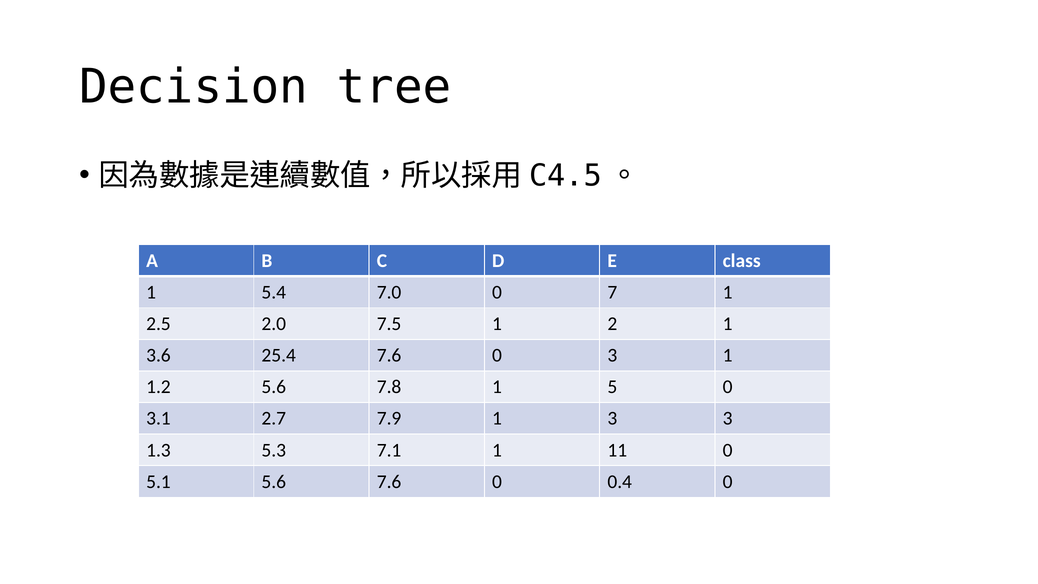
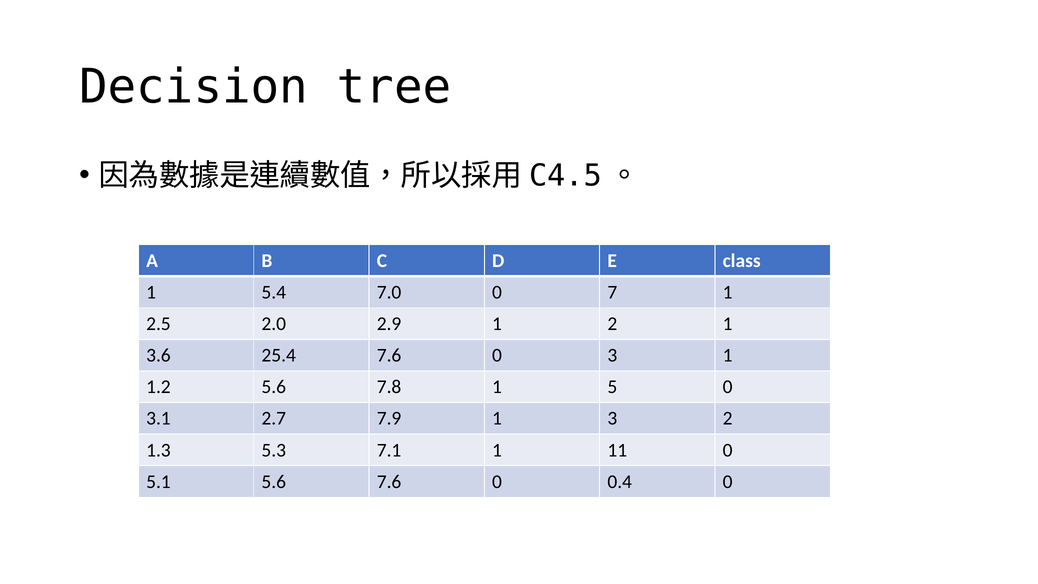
7.5: 7.5 -> 2.9
3 3: 3 -> 2
